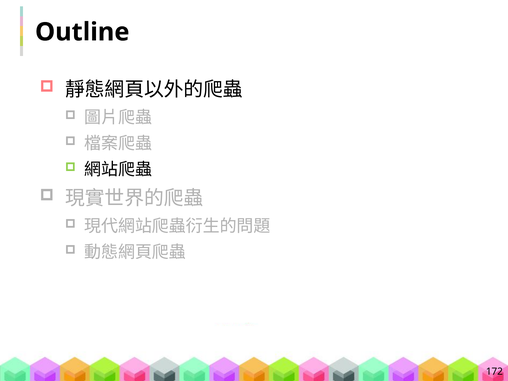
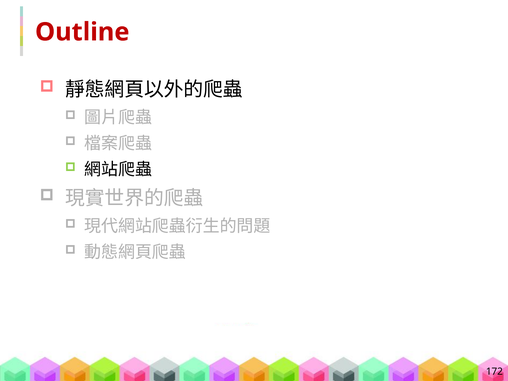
Outline colour: black -> red
